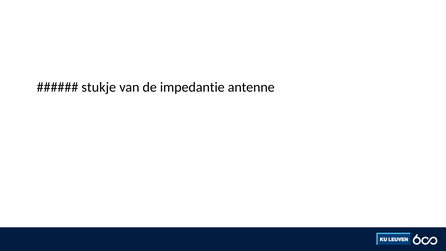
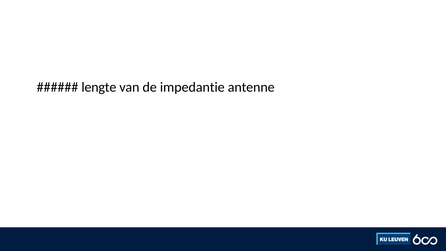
stukje: stukje -> lengte
